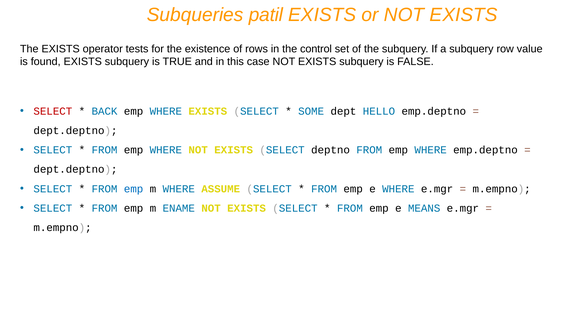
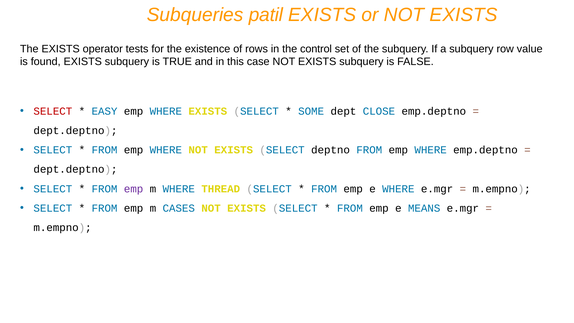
BACK: BACK -> EASY
HELLO: HELLO -> CLOSE
emp at (134, 189) colour: blue -> purple
ASSUME: ASSUME -> THREAD
ENAME: ENAME -> CASES
